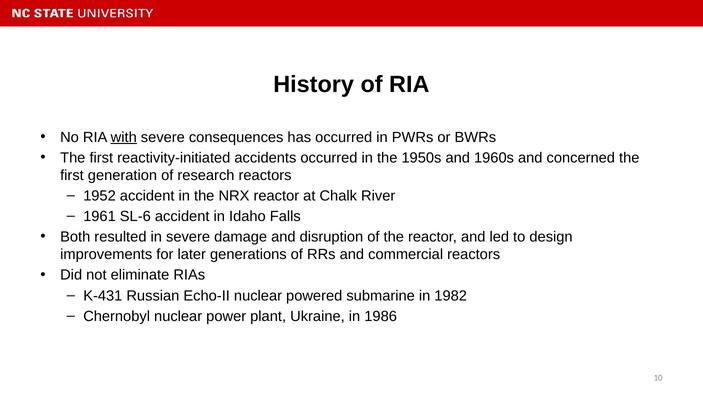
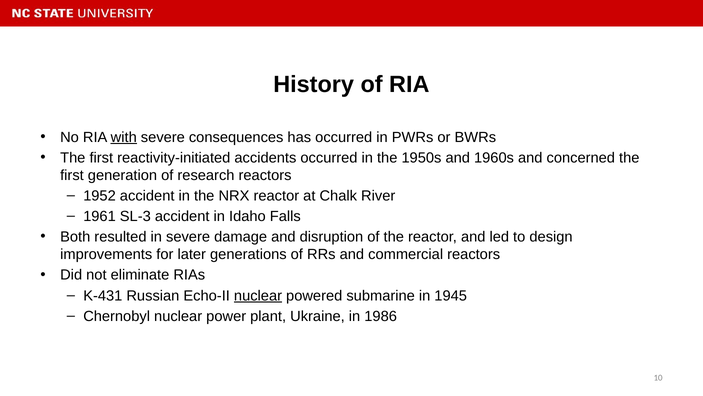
SL-6: SL-6 -> SL-3
nuclear at (258, 295) underline: none -> present
1982: 1982 -> 1945
